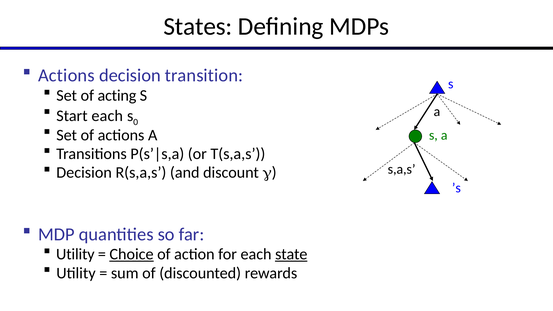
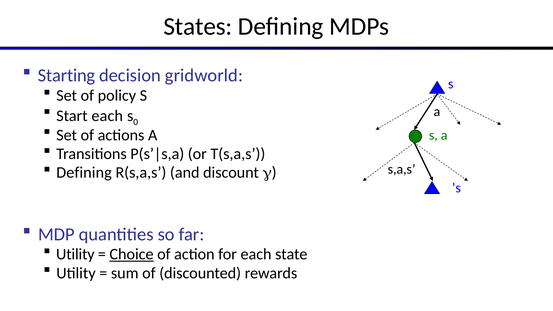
Actions at (66, 76): Actions -> Starting
transition: transition -> gridworld
acting: acting -> policy
Decision at (84, 173): Decision -> Defining
state underline: present -> none
